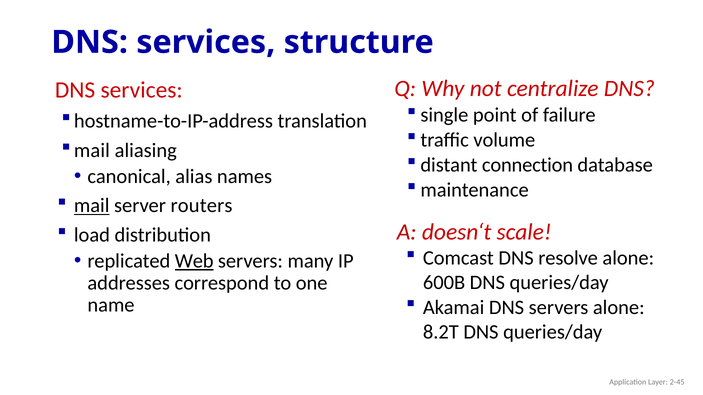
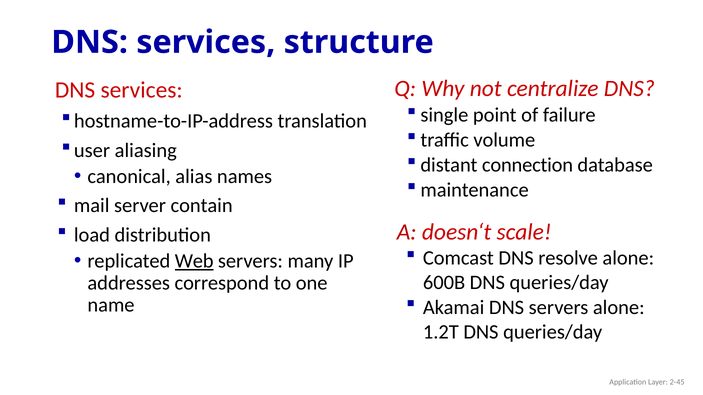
mail at (92, 151): mail -> user
mail at (92, 206) underline: present -> none
routers: routers -> contain
8.2T: 8.2T -> 1.2T
